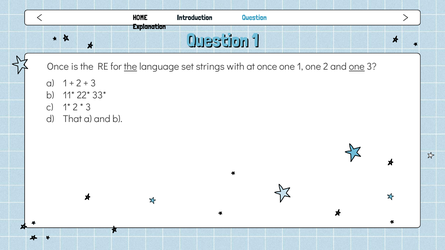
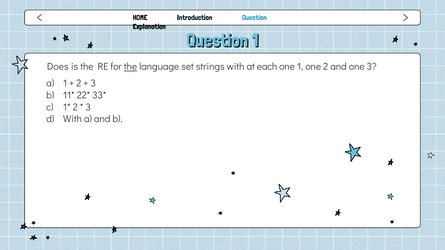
Once at (58, 67): Once -> Does
at once: once -> each
one at (357, 67) underline: present -> none
That at (72, 119): That -> With
